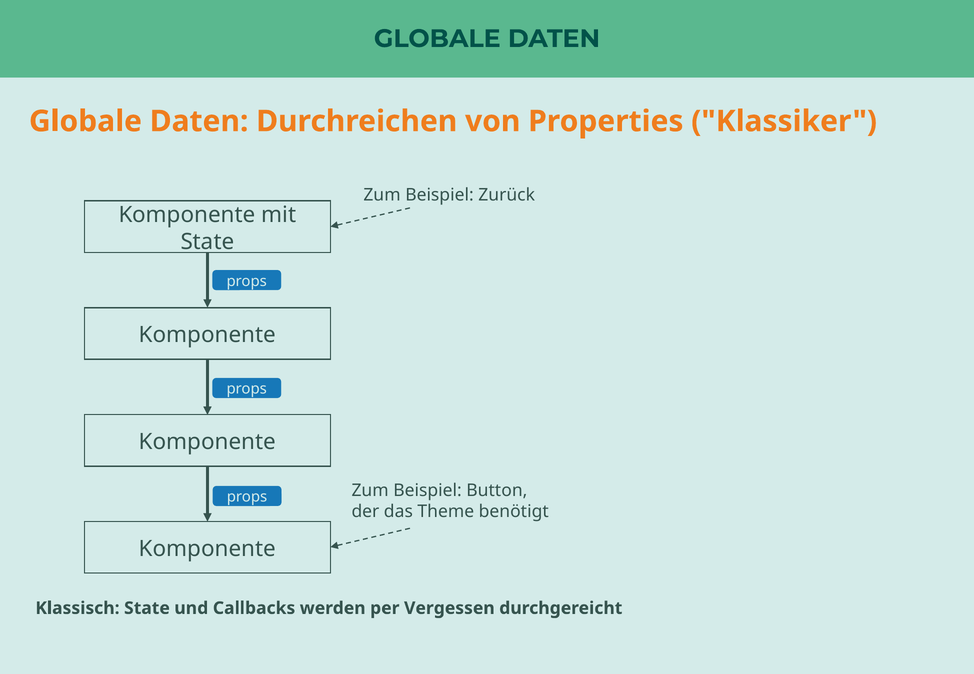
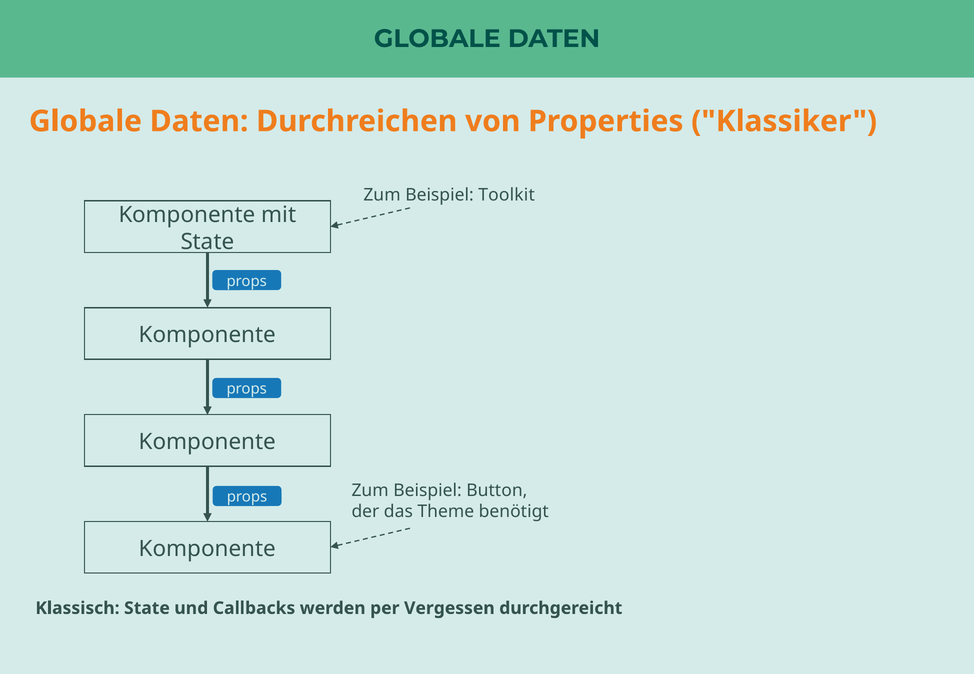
Zurück: Zurück -> Toolkit
